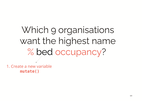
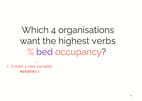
9: 9 -> 4
name: name -> verbs
bed colour: black -> purple
